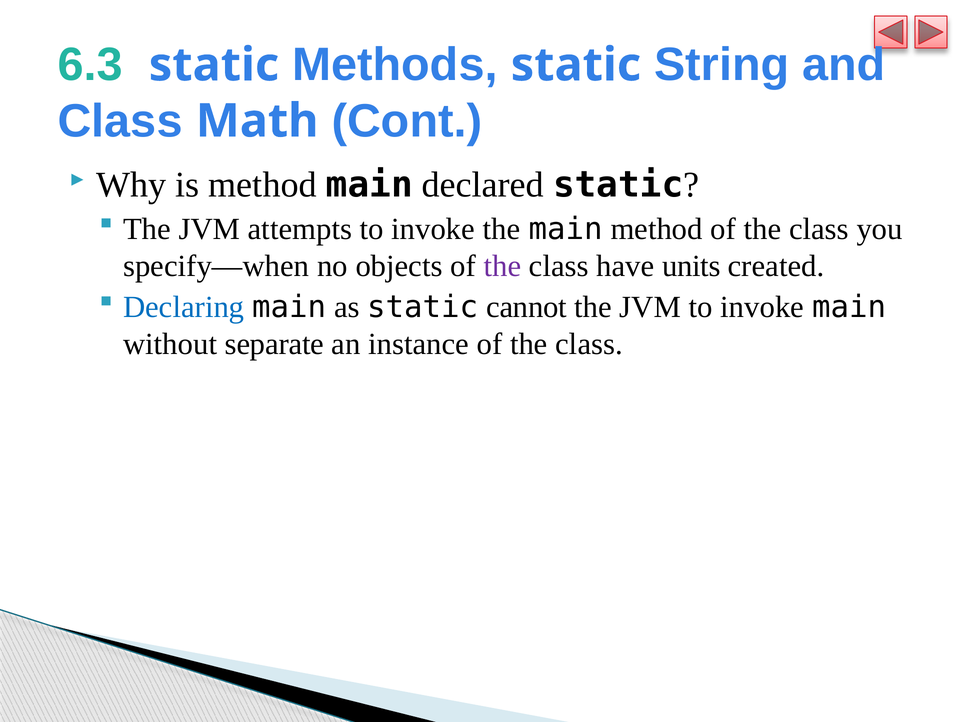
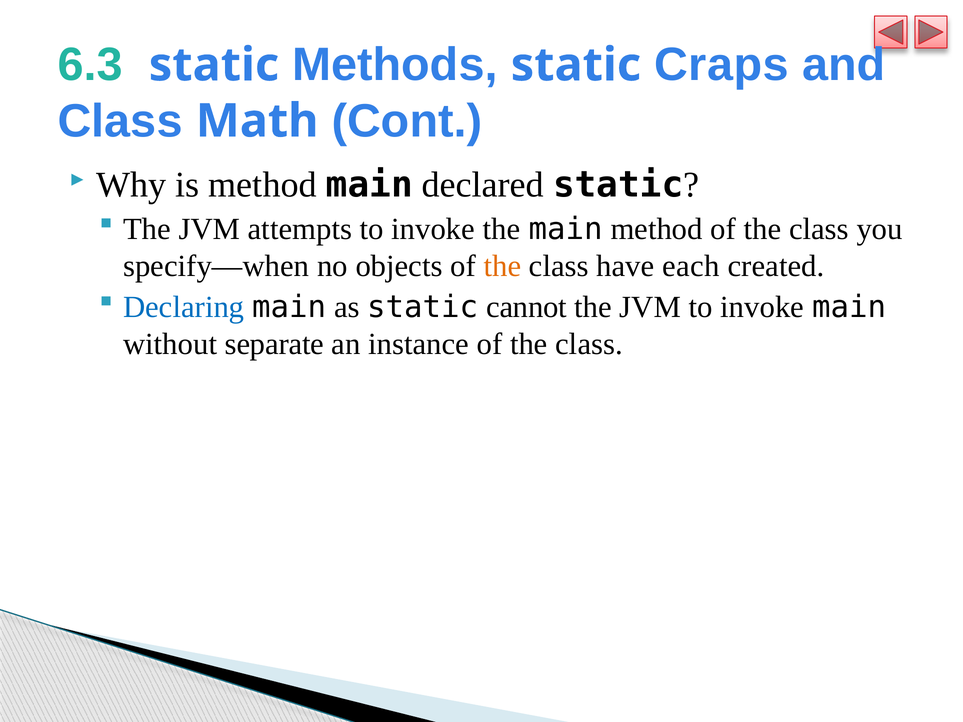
String: String -> Craps
the at (502, 266) colour: purple -> orange
units: units -> each
